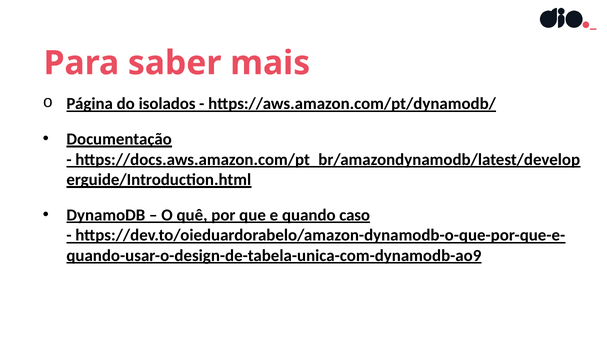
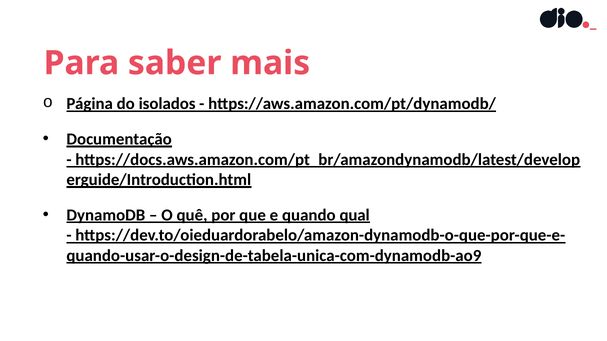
caso: caso -> qual
